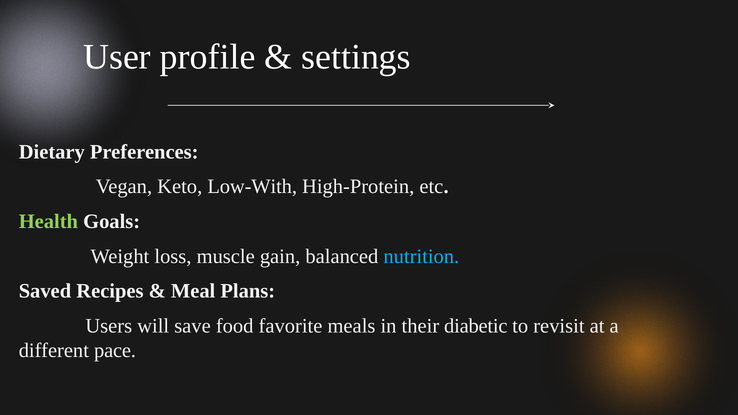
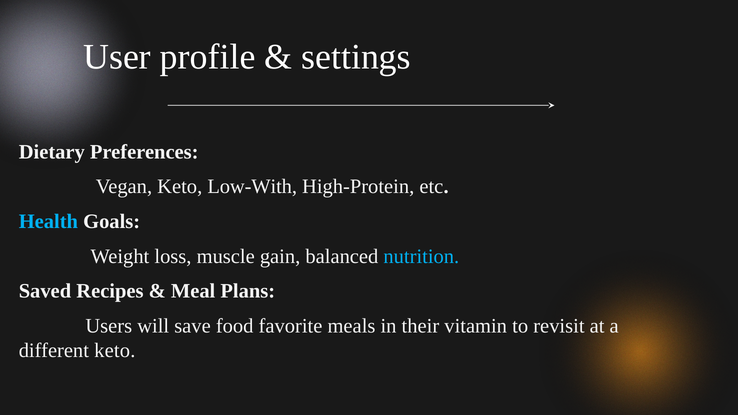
Health colour: light green -> light blue
diabetic: diabetic -> vitamin
different pace: pace -> keto
